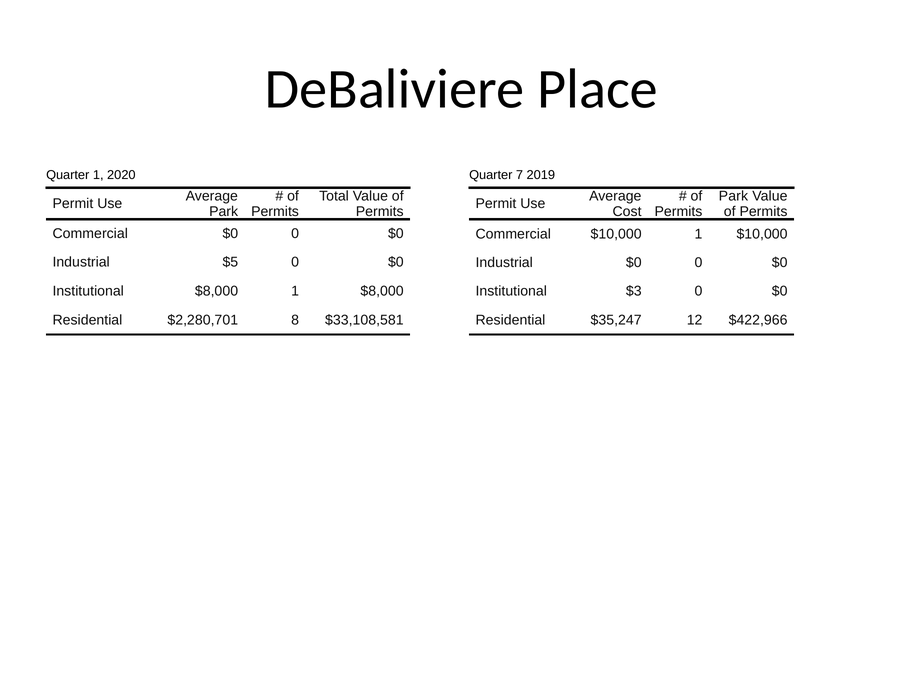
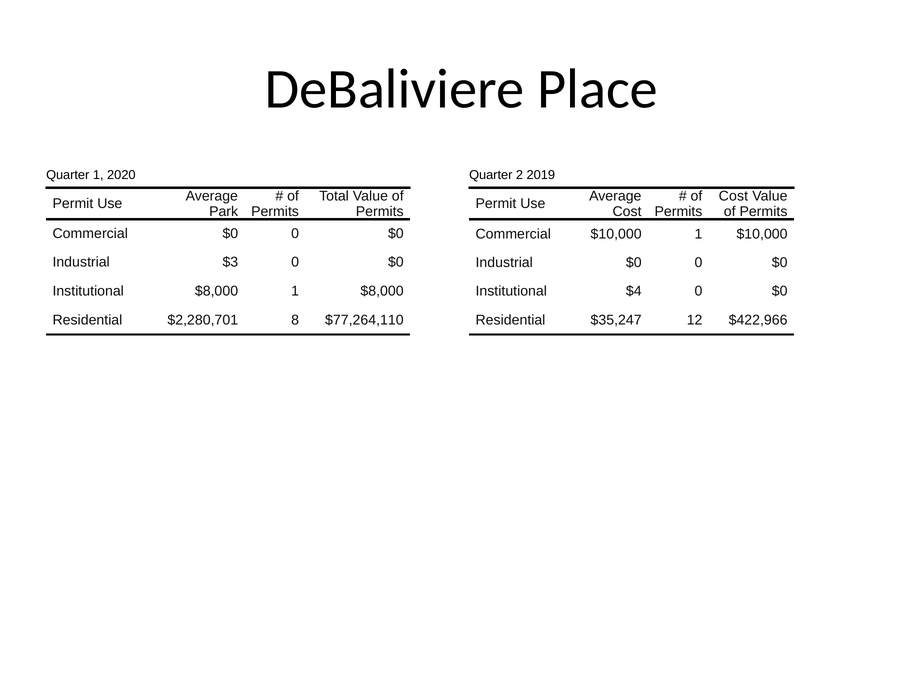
7: 7 -> 2
Park at (733, 196): Park -> Cost
$5: $5 -> $3
$3: $3 -> $4
$33,108,581: $33,108,581 -> $77,264,110
